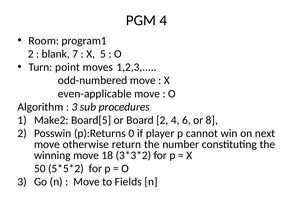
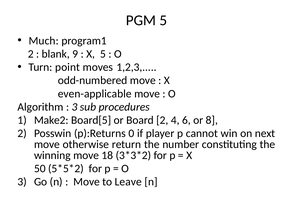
PGM 4: 4 -> 5
Room: Room -> Much
7: 7 -> 9
Fields: Fields -> Leave
